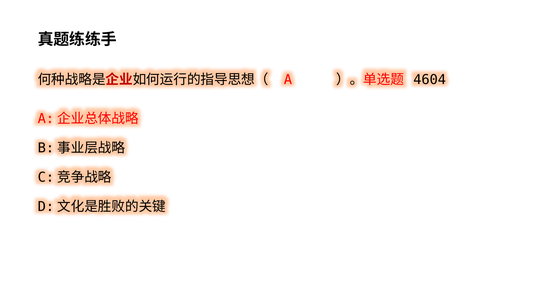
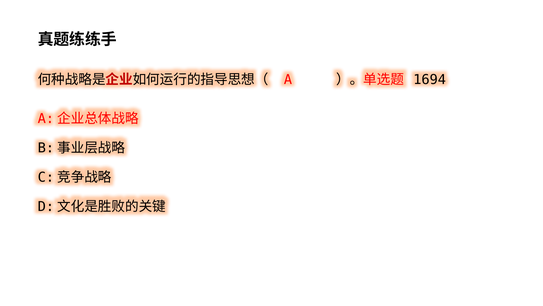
4604: 4604 -> 1694
